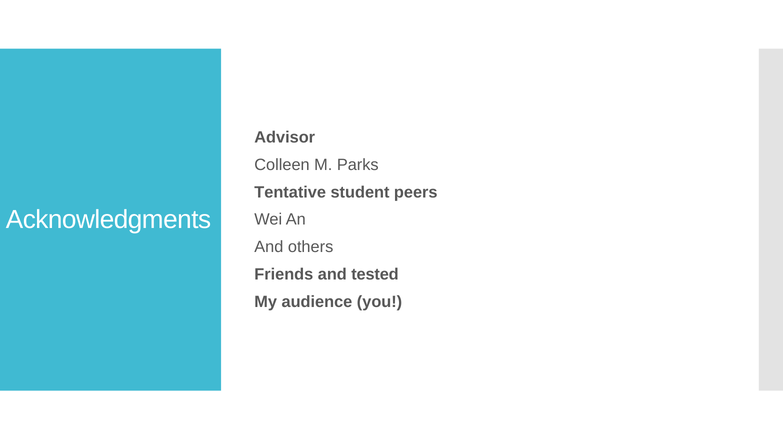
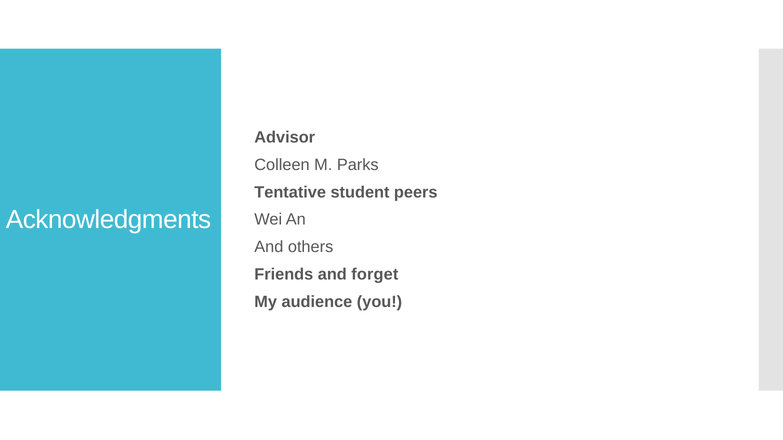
tested: tested -> forget
